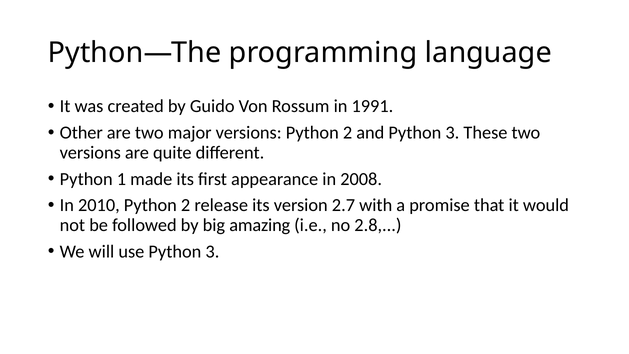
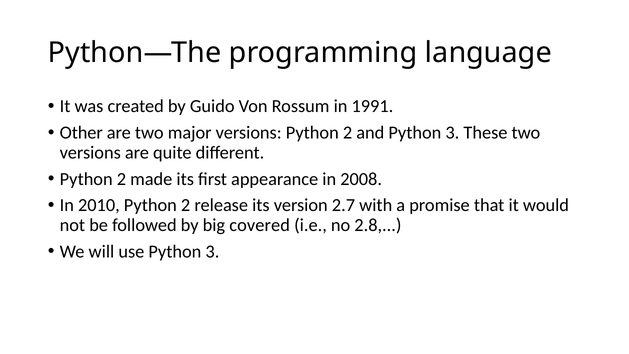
1 at (121, 179): 1 -> 2
amazing: amazing -> covered
